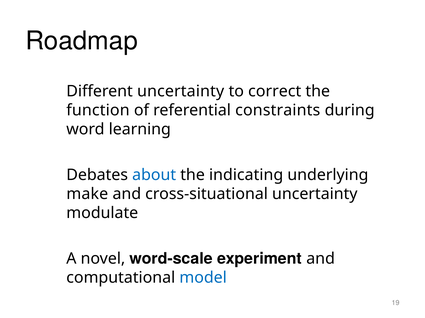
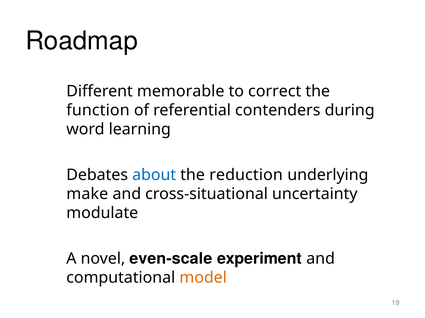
Different uncertainty: uncertainty -> memorable
constraints: constraints -> contenders
indicating: indicating -> reduction
word-scale: word-scale -> even-scale
model colour: blue -> orange
